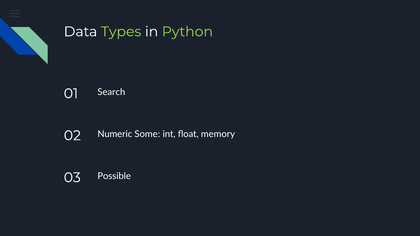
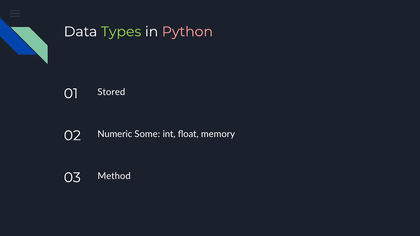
Python colour: light green -> pink
Search: Search -> Stored
Possible: Possible -> Method
